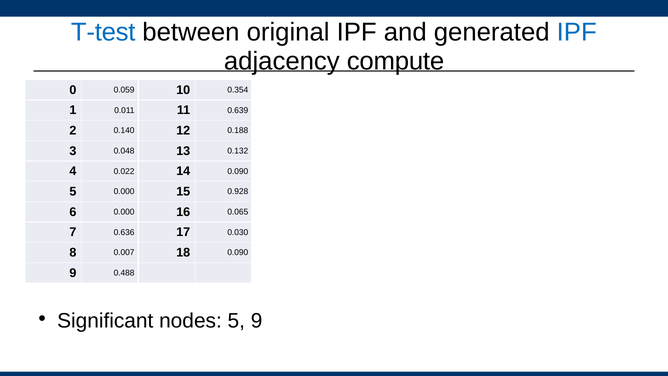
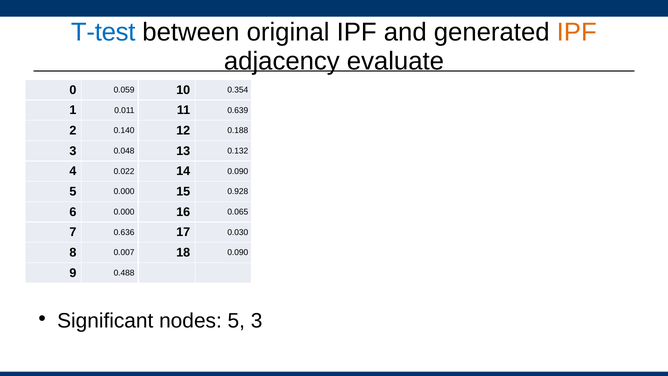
IPF at (577, 32) colour: blue -> orange
compute: compute -> evaluate
5 9: 9 -> 3
